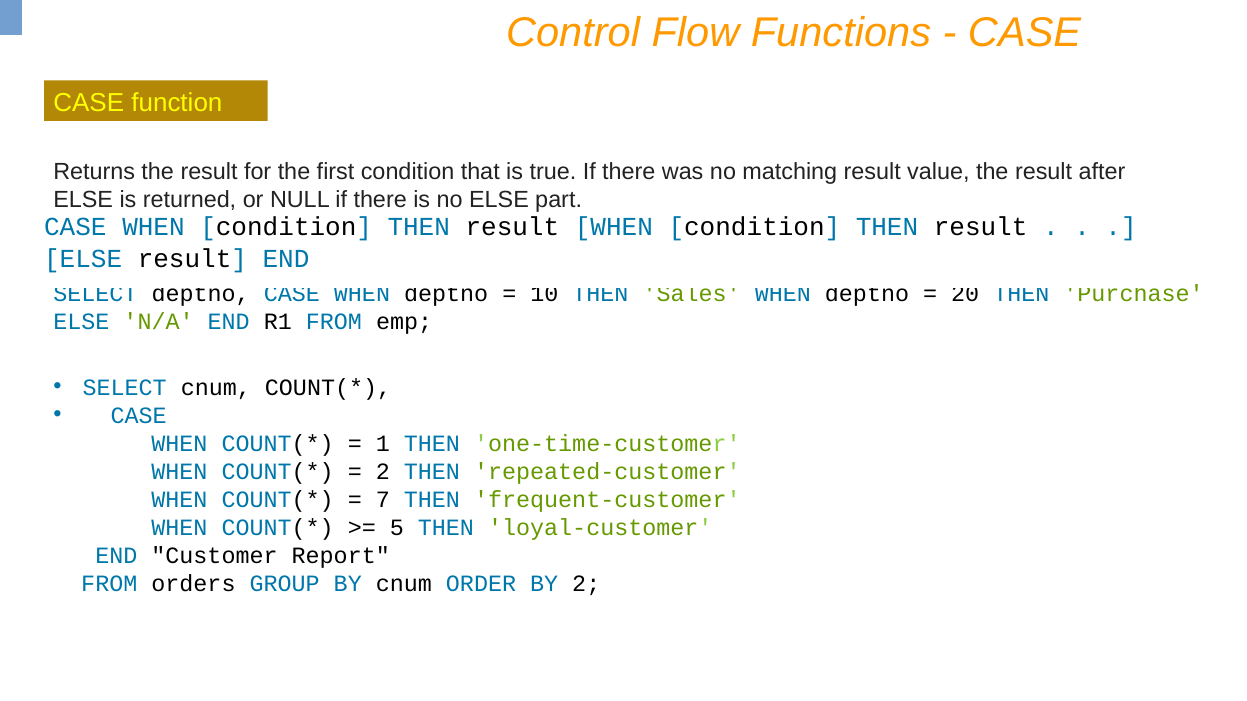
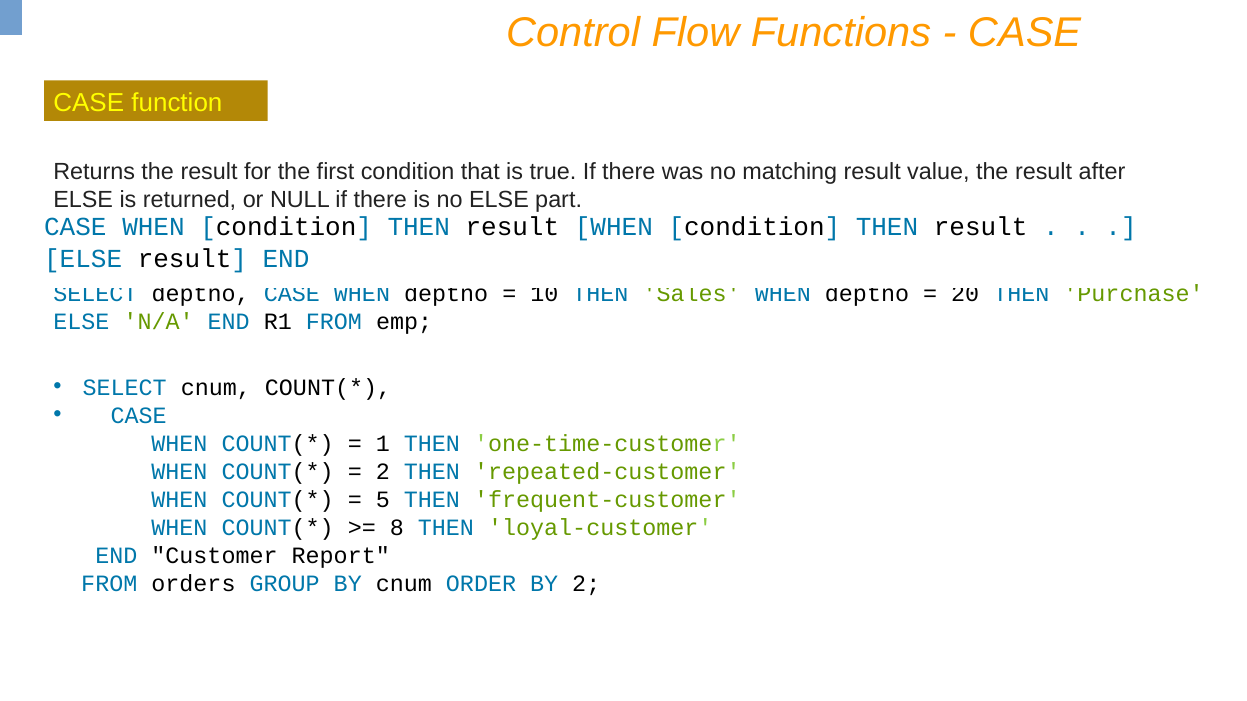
7: 7 -> 5
5: 5 -> 8
